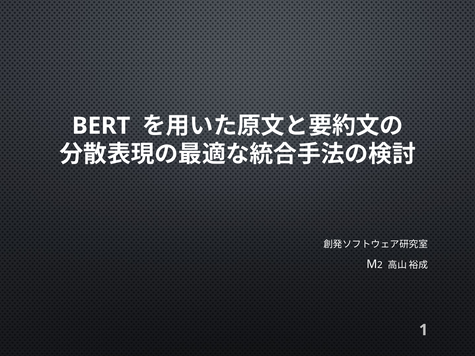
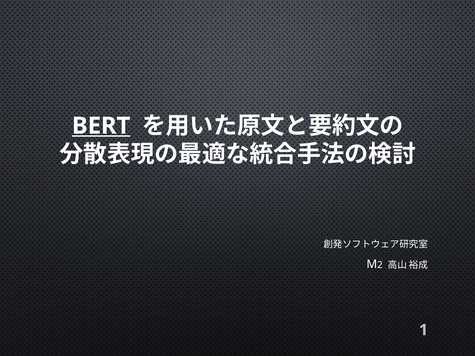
BERT underline: none -> present
